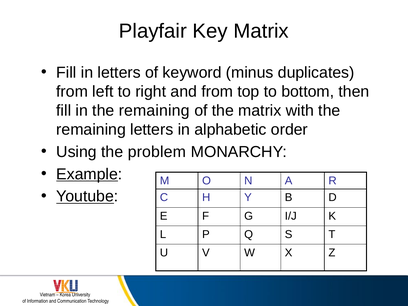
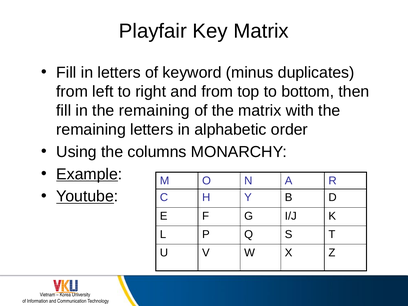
problem: problem -> columns
